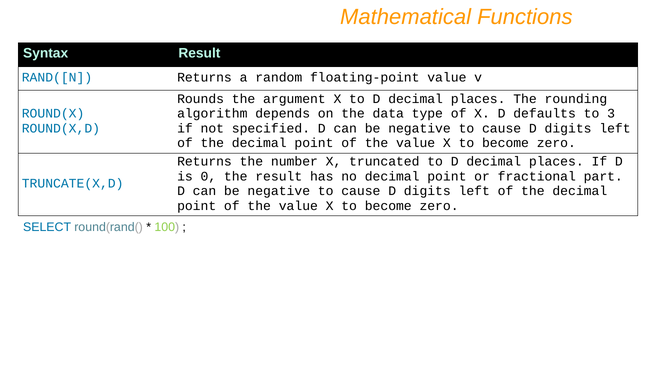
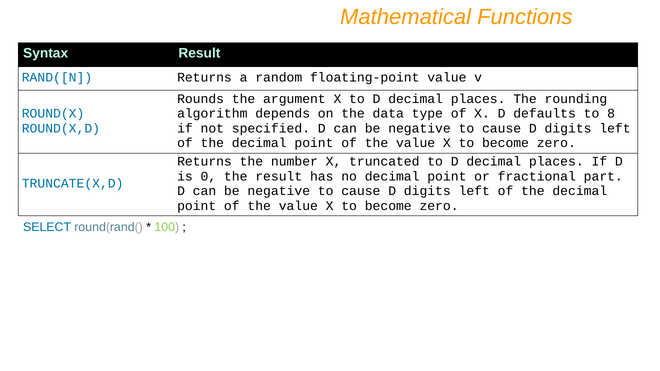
3: 3 -> 8
